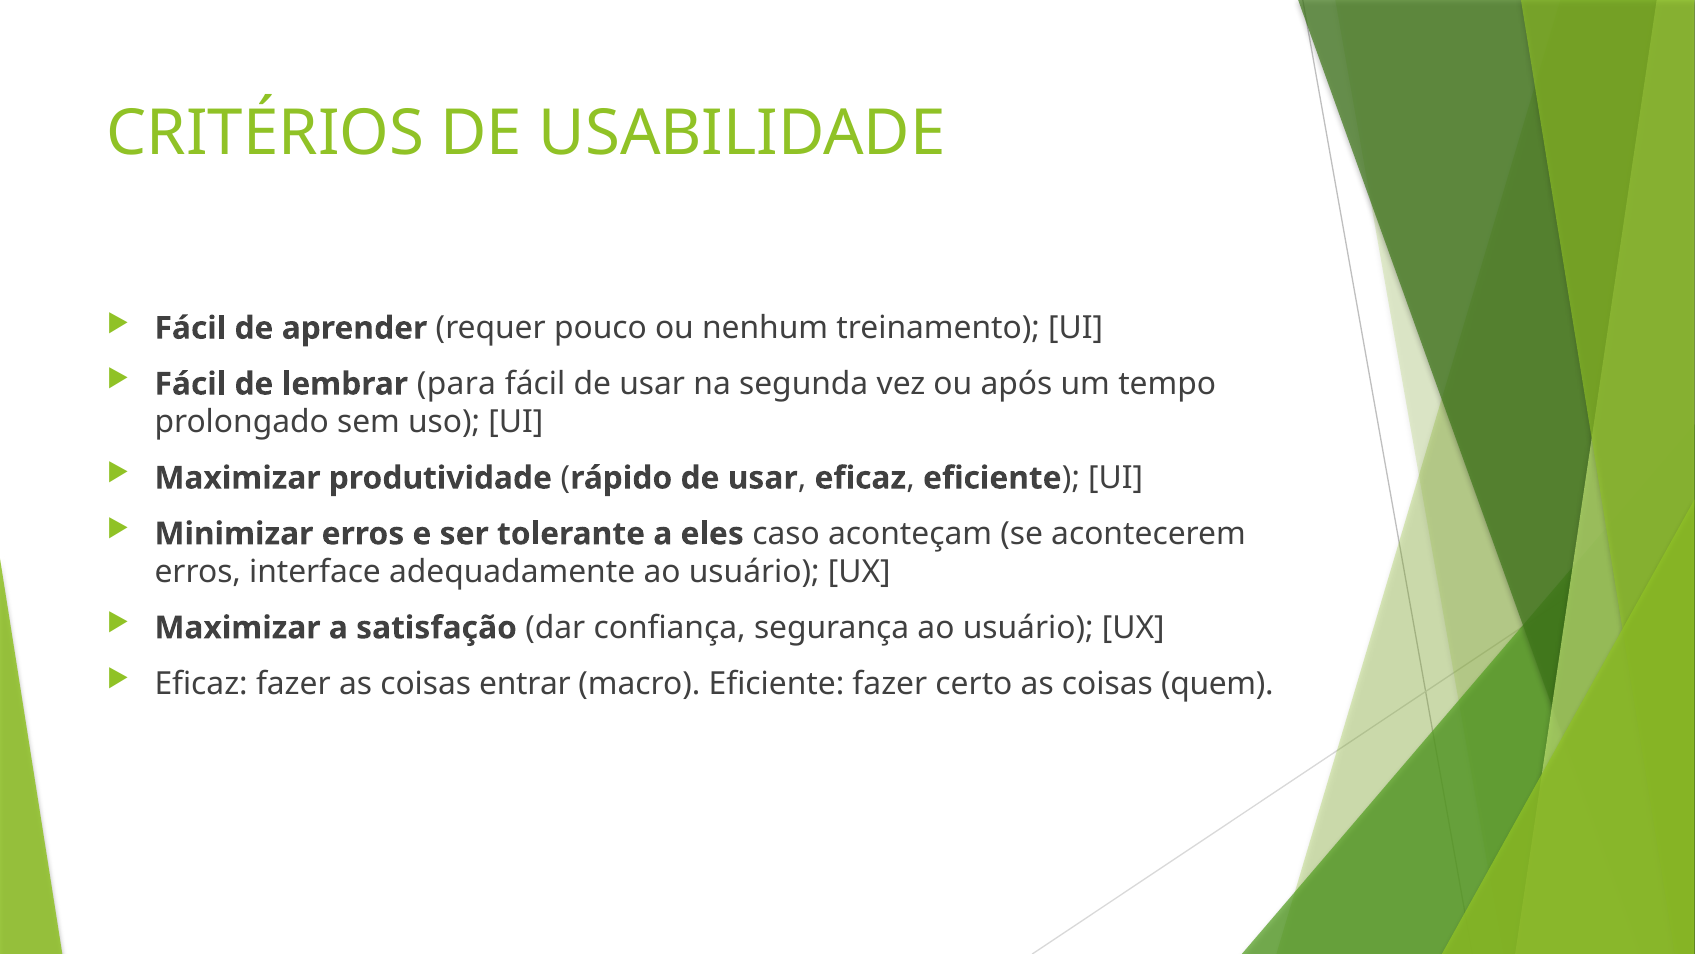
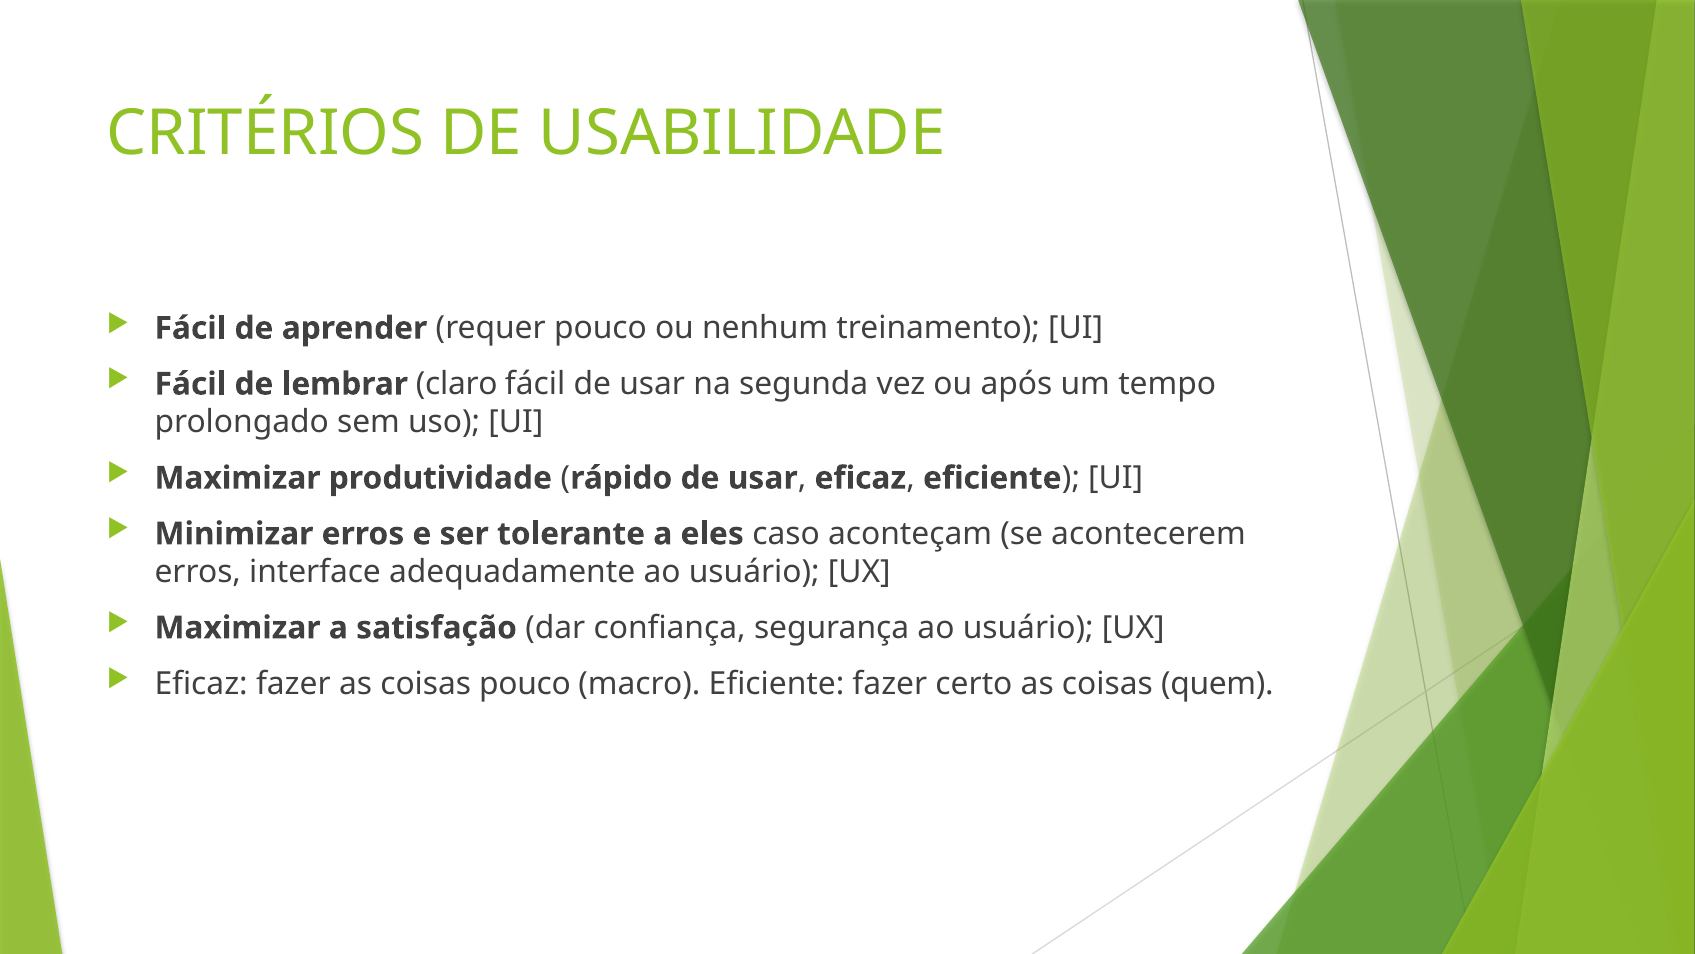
para: para -> claro
coisas entrar: entrar -> pouco
